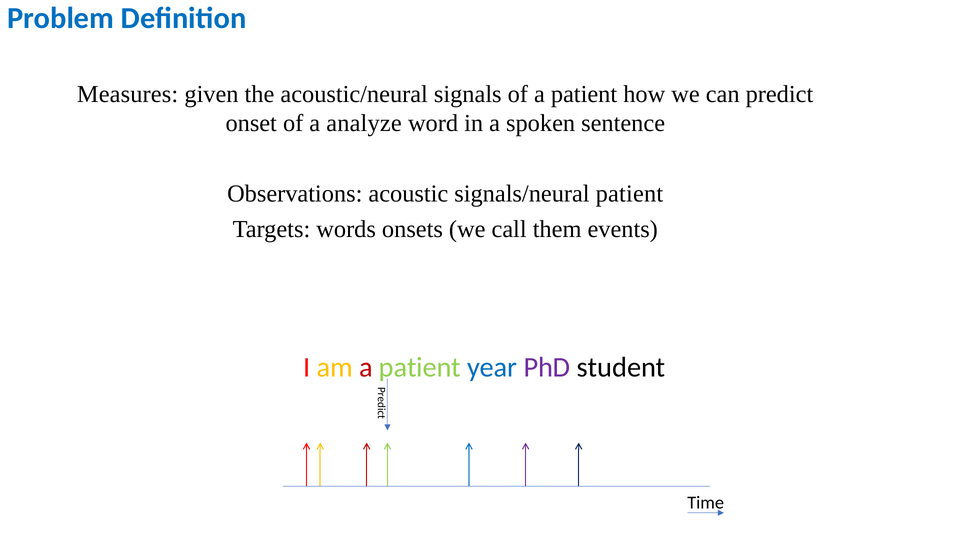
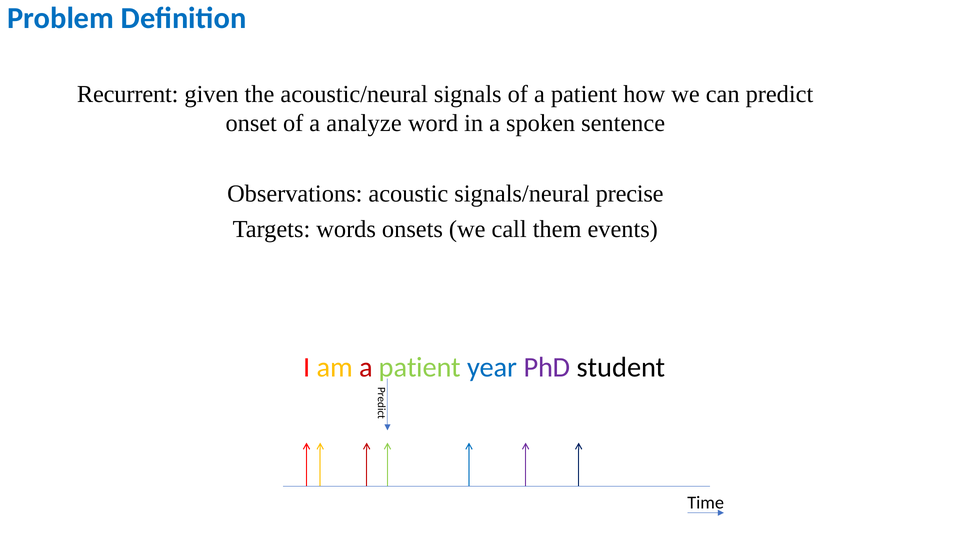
Measures: Measures -> Recurrent
signals/neural patient: patient -> precise
